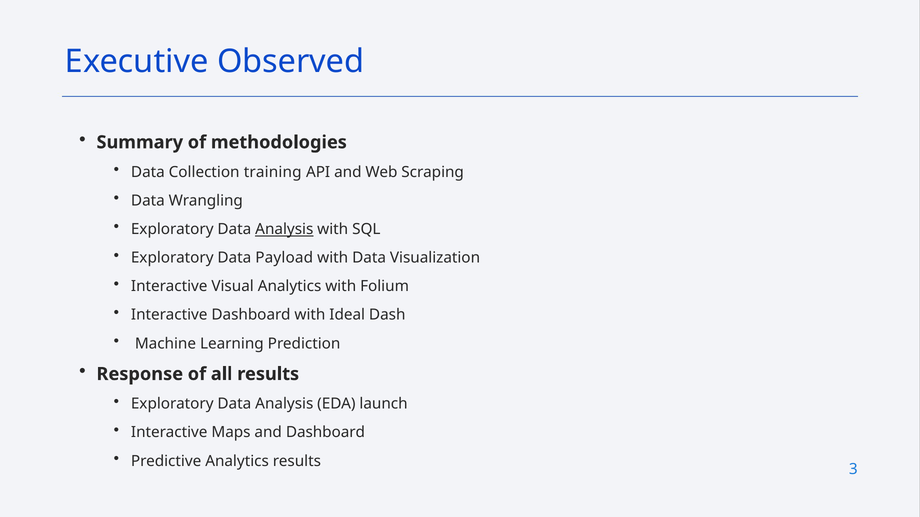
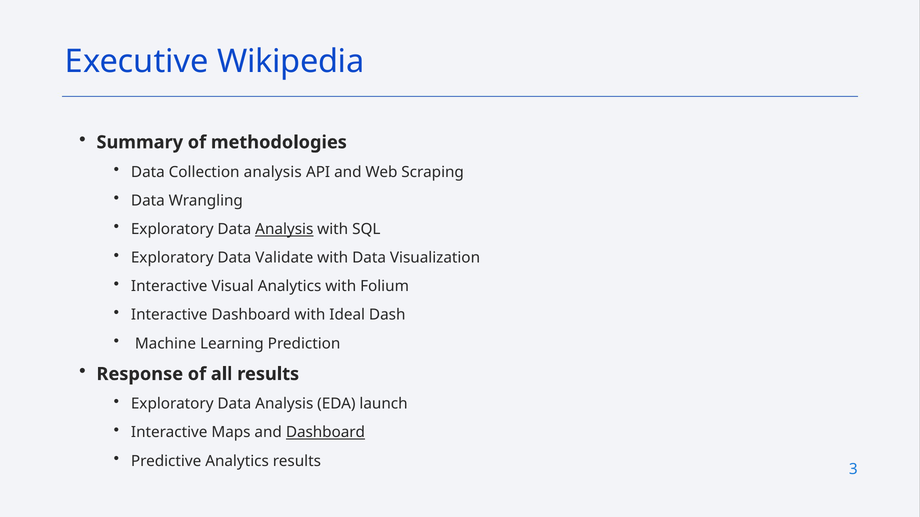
Observed: Observed -> Wikipedia
Collection training: training -> analysis
Payload: Payload -> Validate
Dashboard at (325, 433) underline: none -> present
